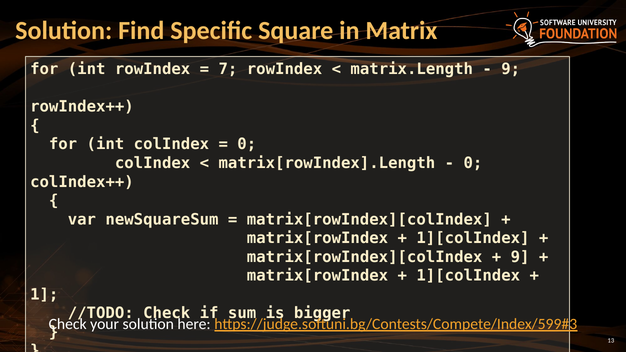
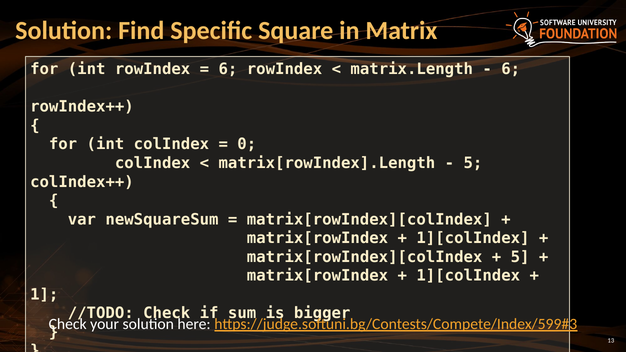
7 at (228, 69): 7 -> 6
9 at (511, 69): 9 -> 6
0 at (473, 163): 0 -> 5
9 at (520, 257): 9 -> 5
